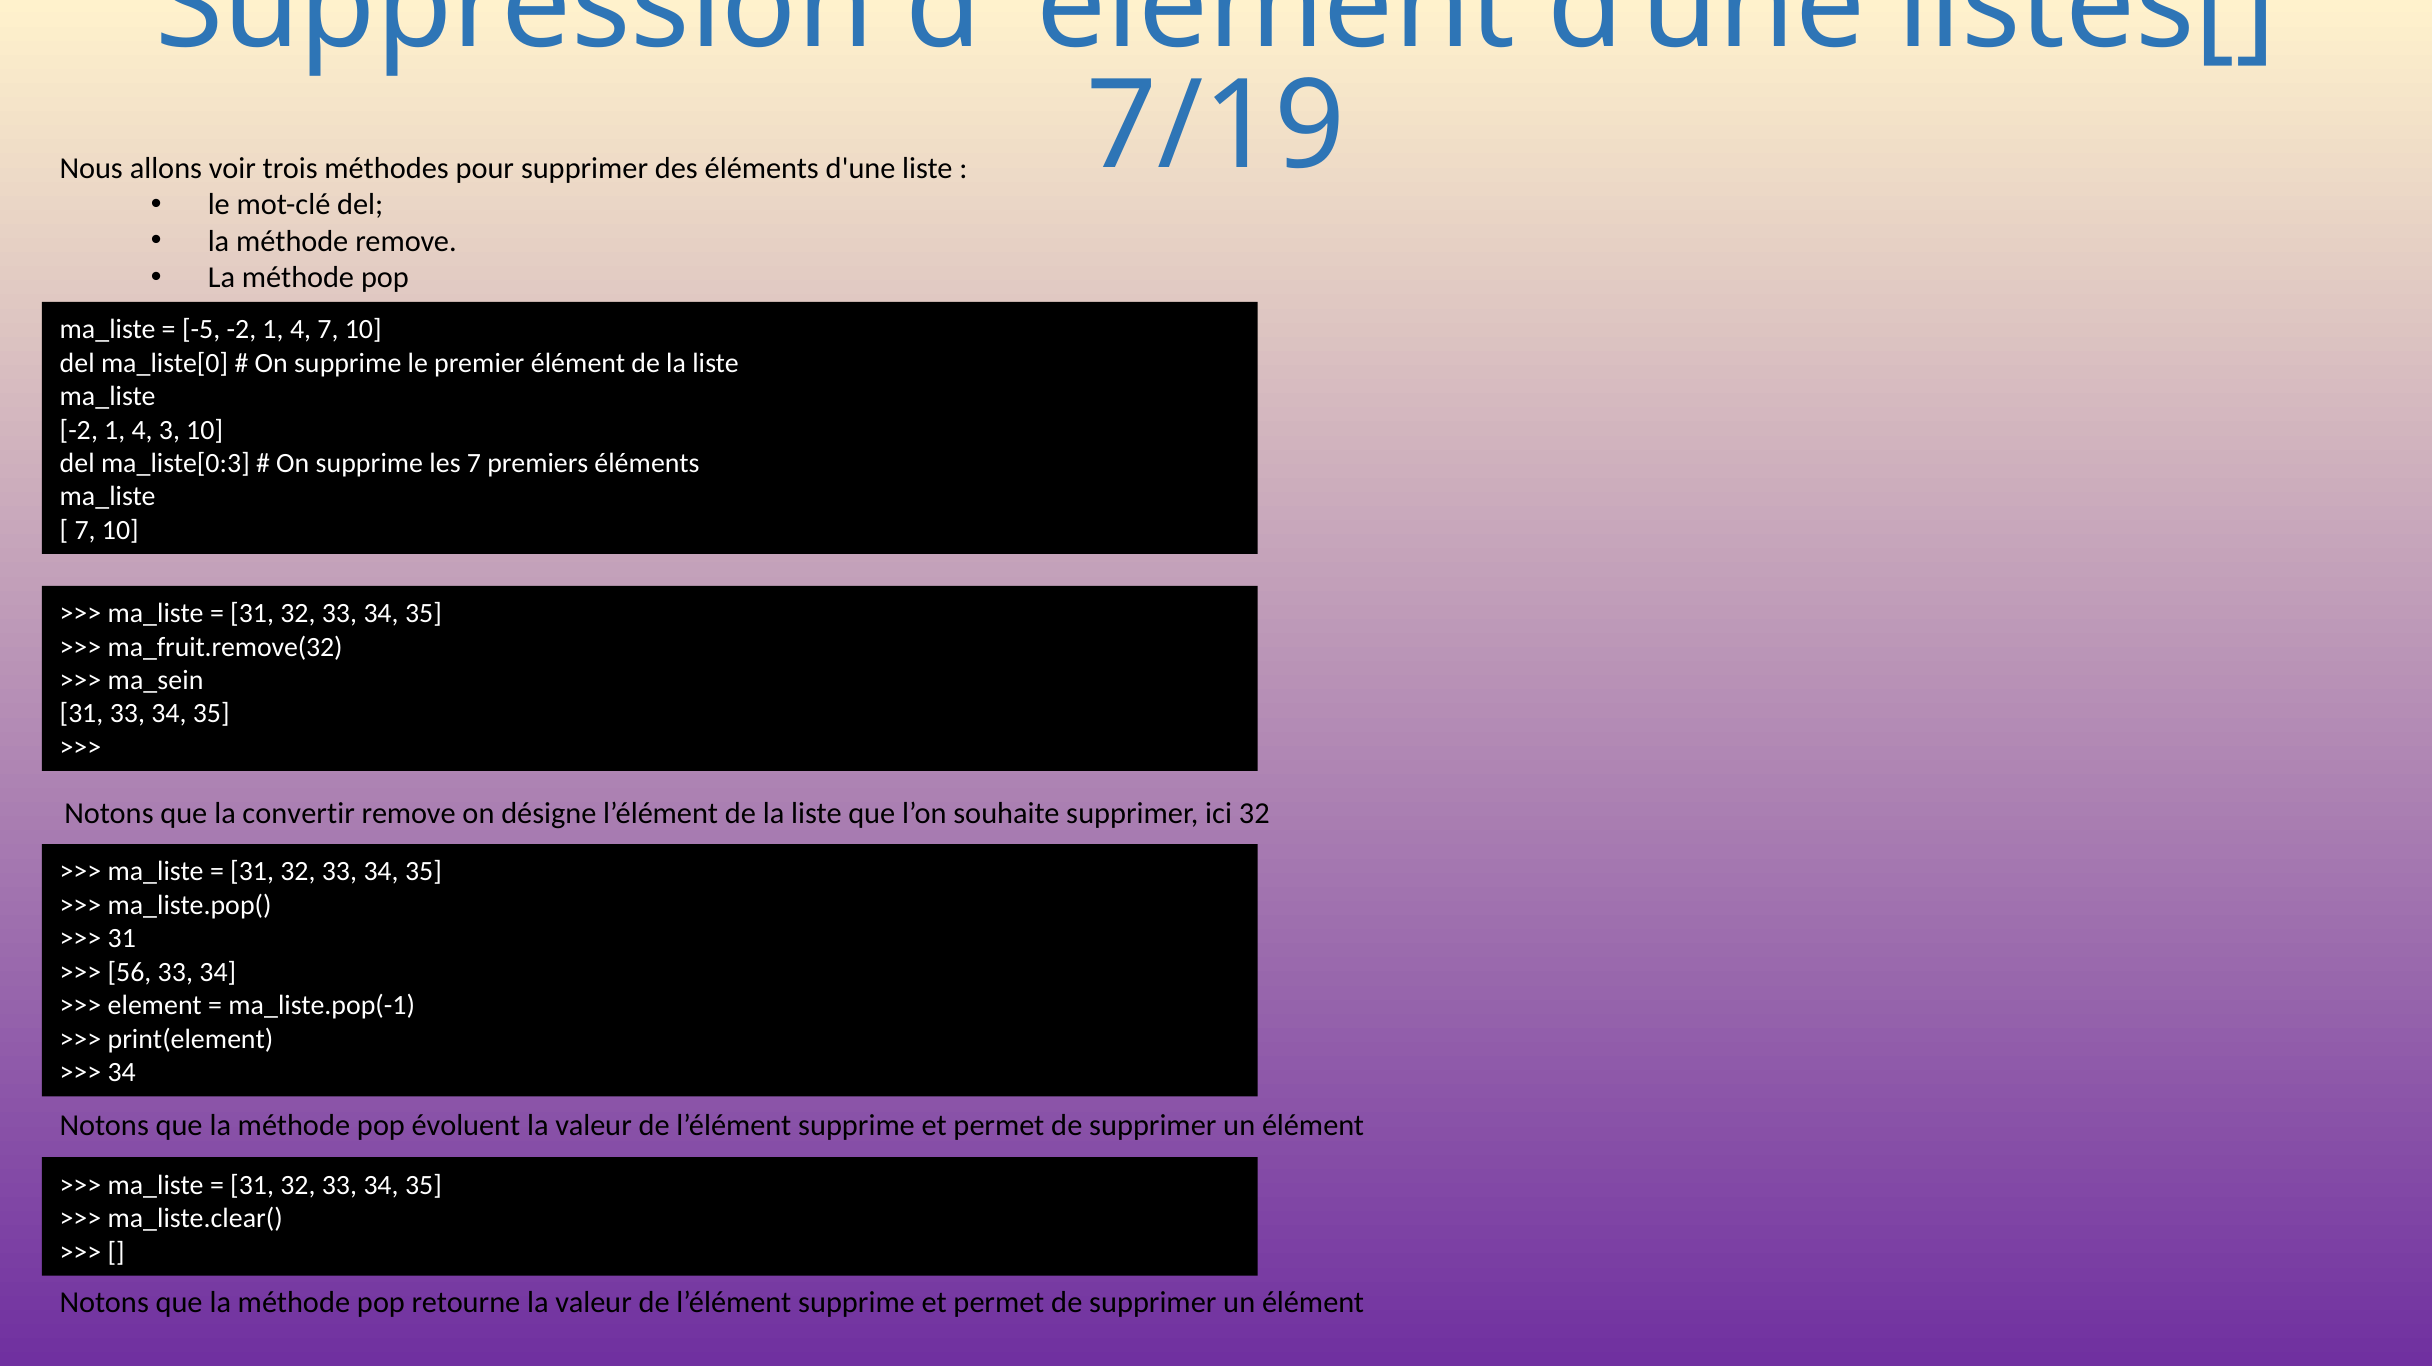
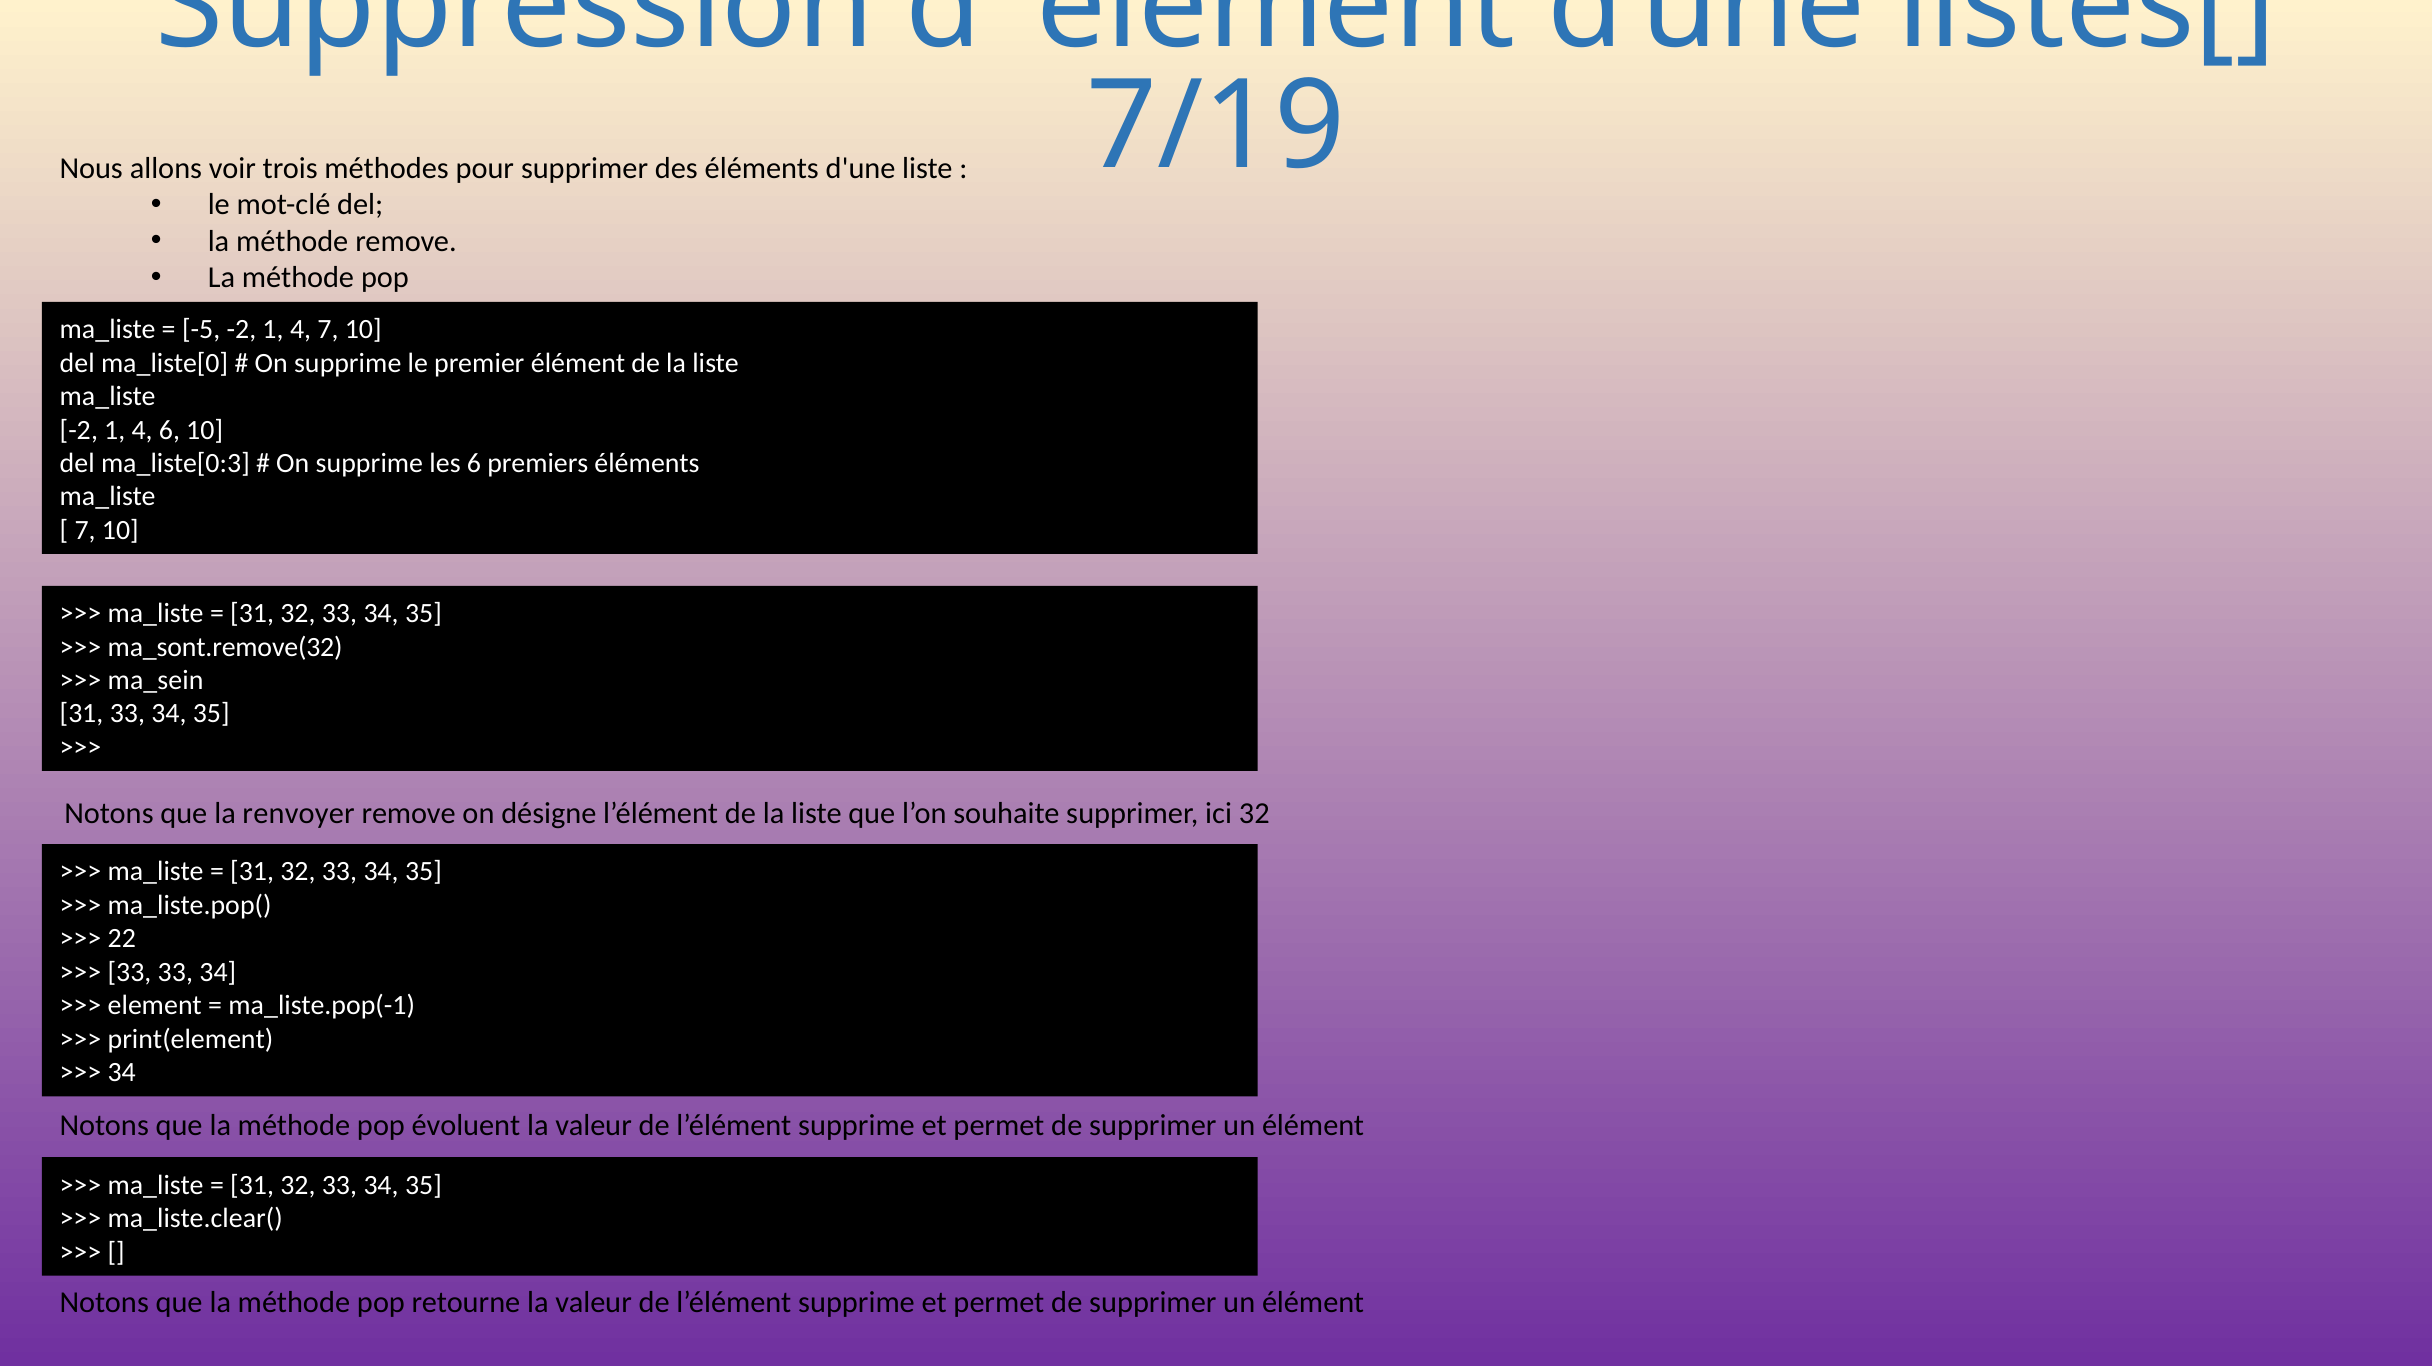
4 3: 3 -> 6
les 7: 7 -> 6
ma_fruit.remove(32: ma_fruit.remove(32 -> ma_sont.remove(32
convertir: convertir -> renvoyer
31 at (122, 939): 31 -> 22
56 at (130, 972): 56 -> 33
